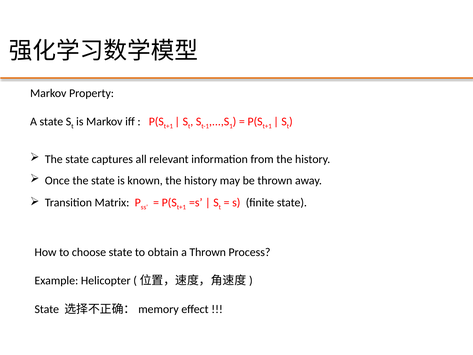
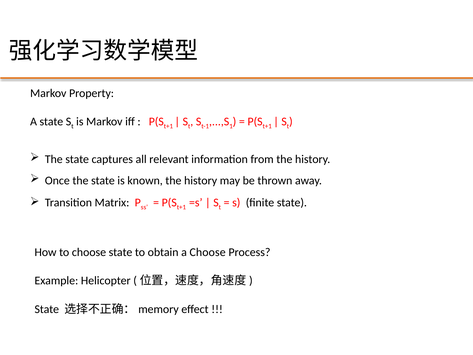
a Thrown: Thrown -> Choose
